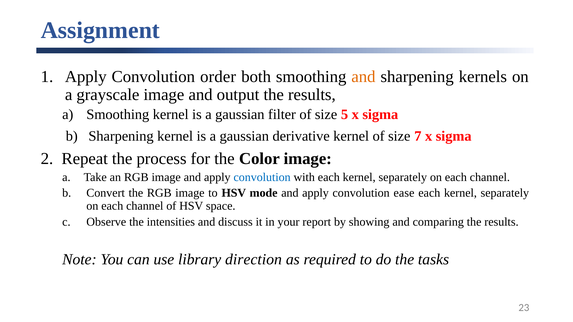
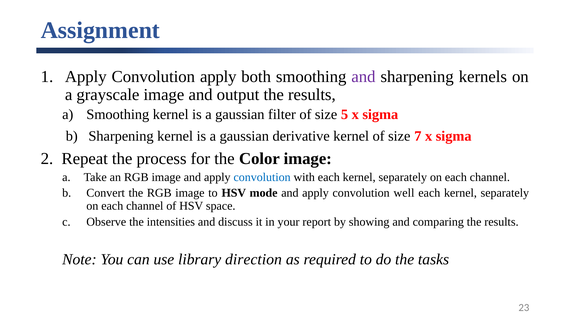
Convolution order: order -> apply
and at (363, 77) colour: orange -> purple
ease: ease -> well
